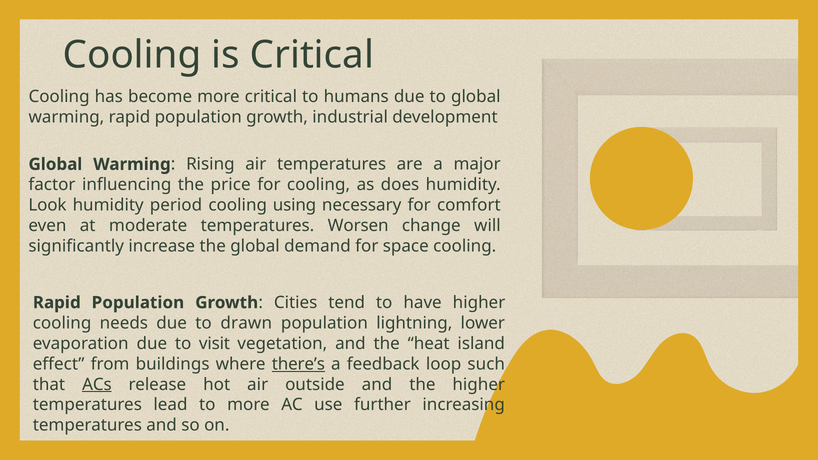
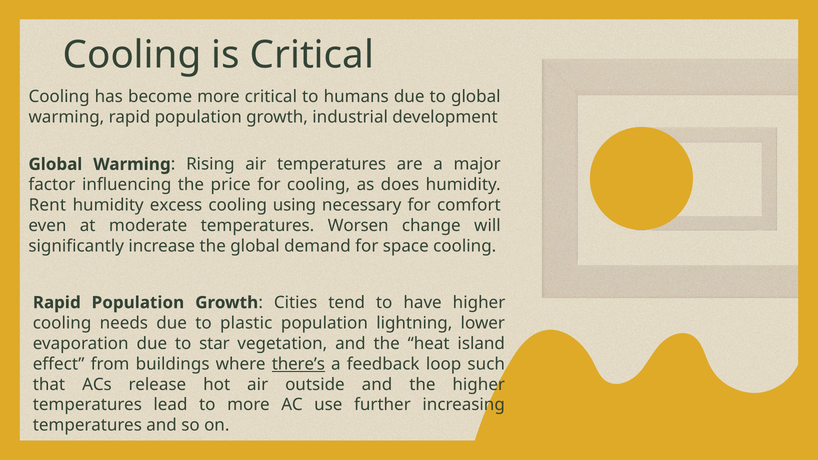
Look: Look -> Rent
period: period -> excess
drawn: drawn -> plastic
visit: visit -> star
ACs underline: present -> none
